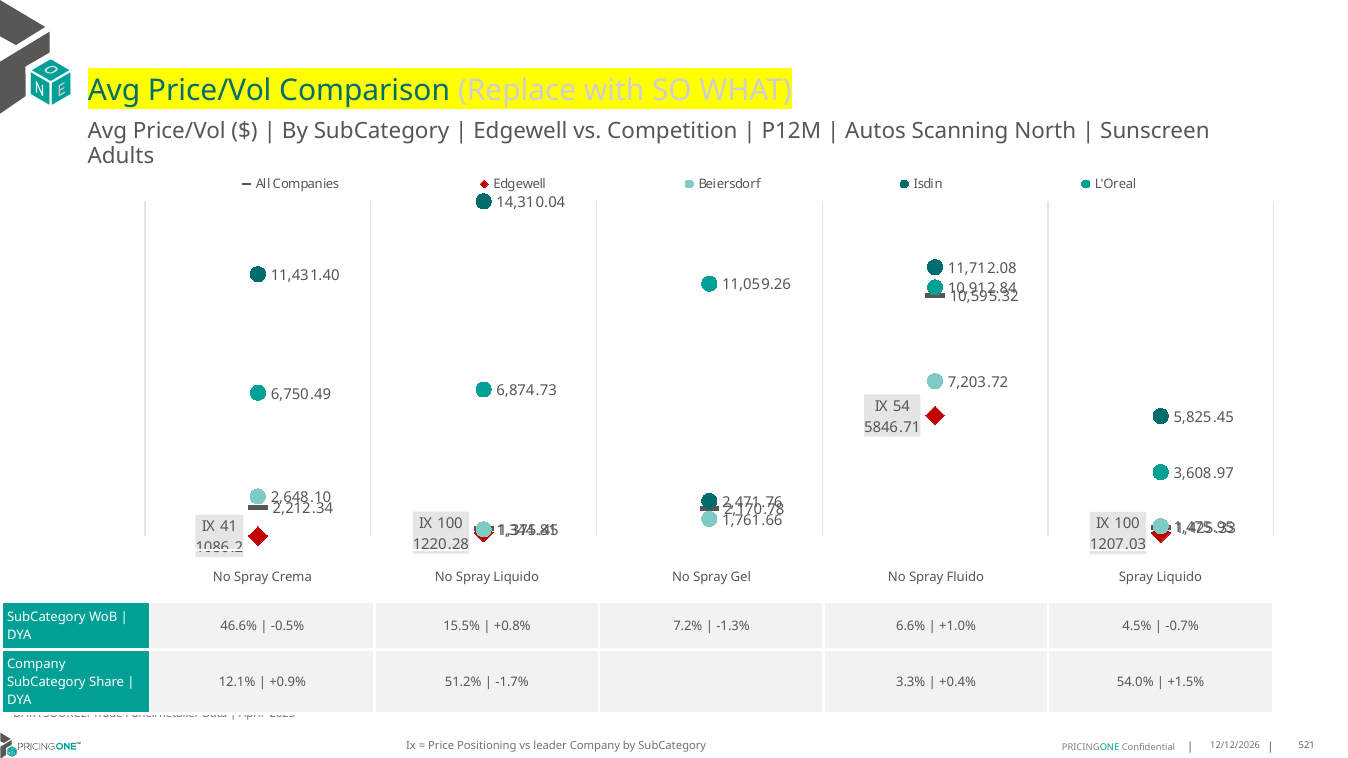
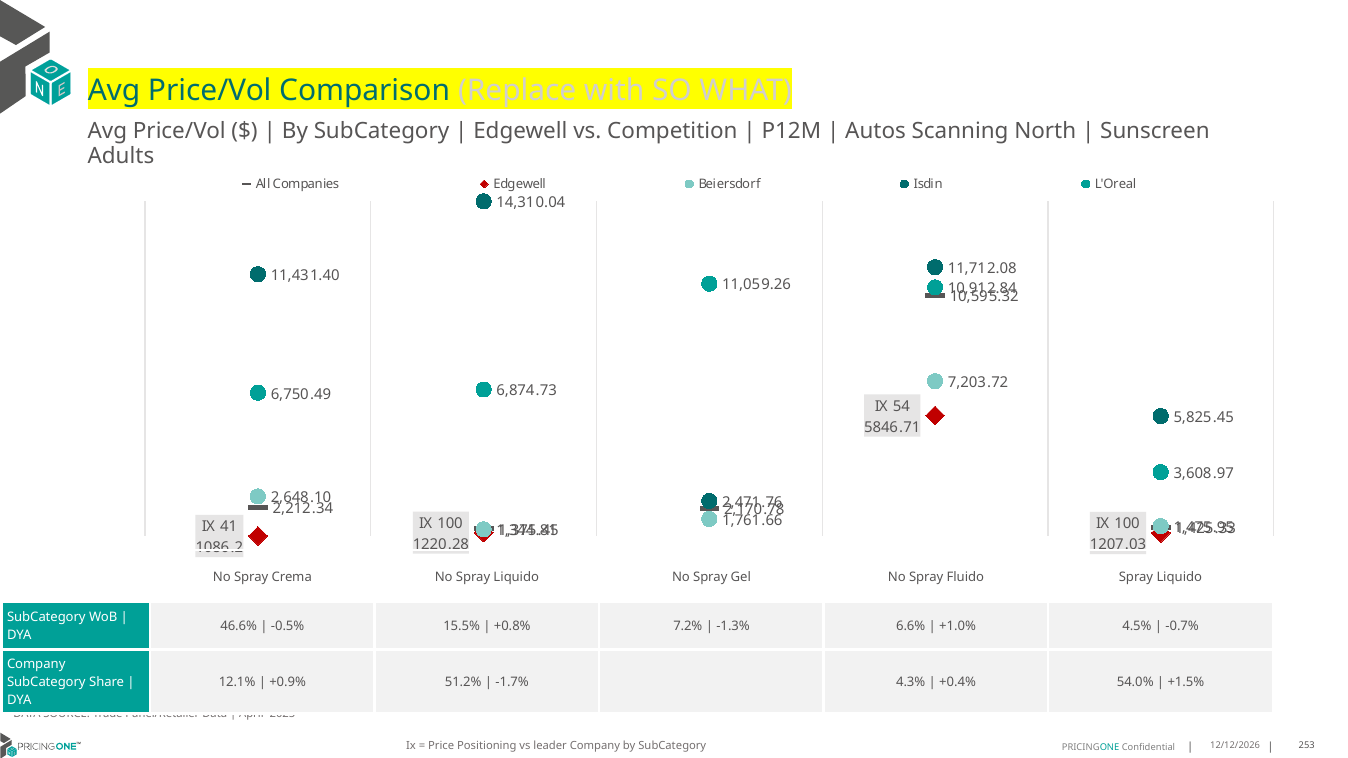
3.3%: 3.3% -> 4.3%
521: 521 -> 253
